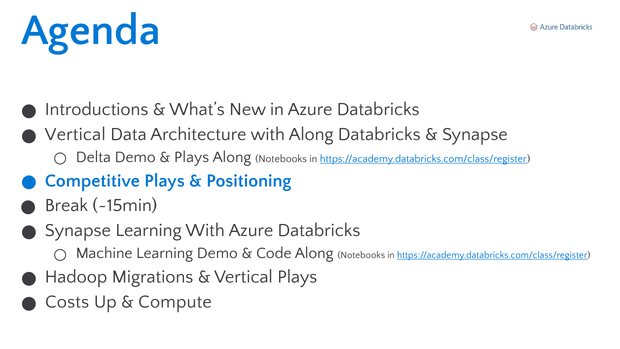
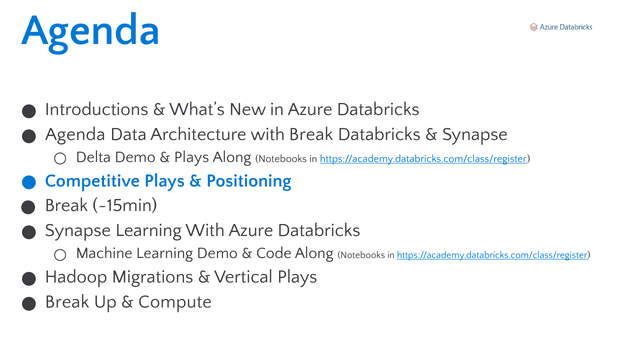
Vertical at (75, 134): Vertical -> Agenda
with Along: Along -> Break
Costs at (67, 302): Costs -> Break
